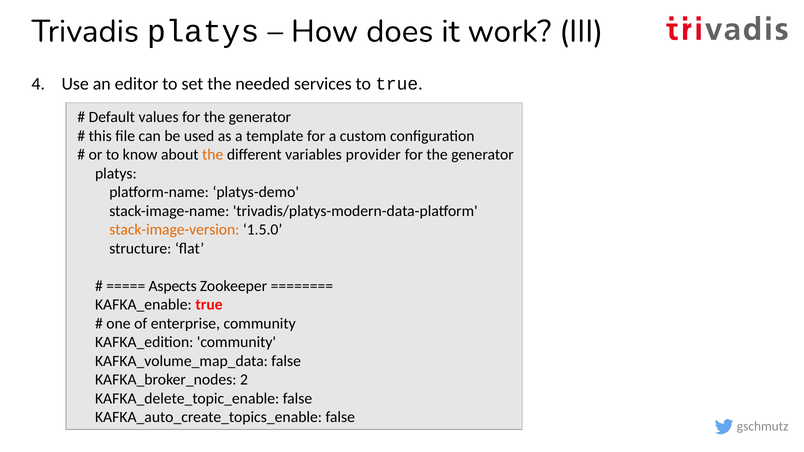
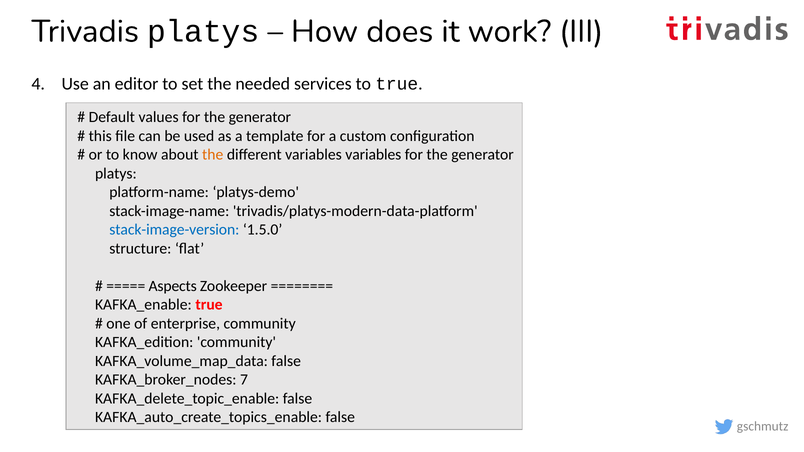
variables provider: provider -> variables
stack-image-version colour: orange -> blue
2: 2 -> 7
